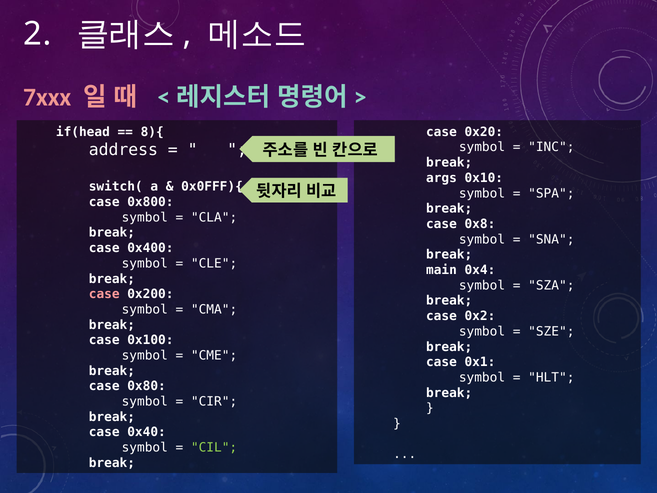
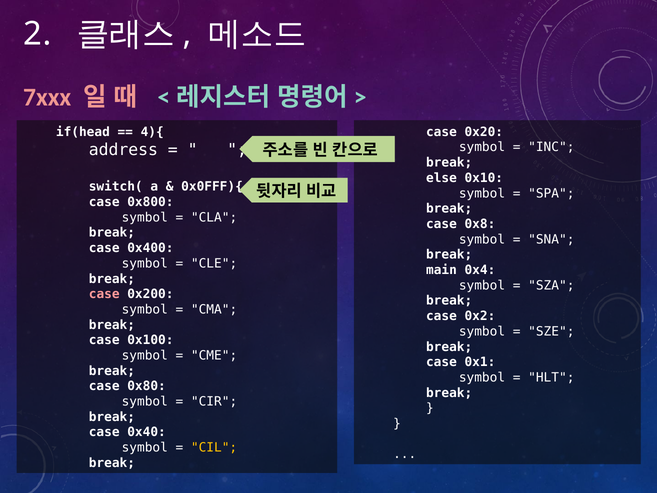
8){: 8){ -> 4){
args: args -> else
CIL colour: light green -> yellow
